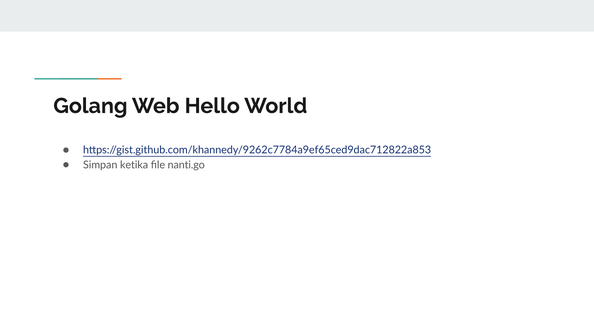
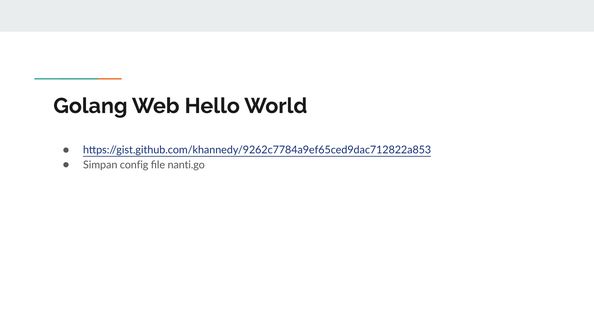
ketika: ketika -> config
